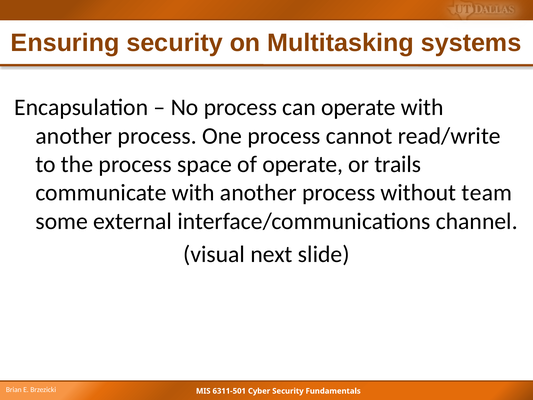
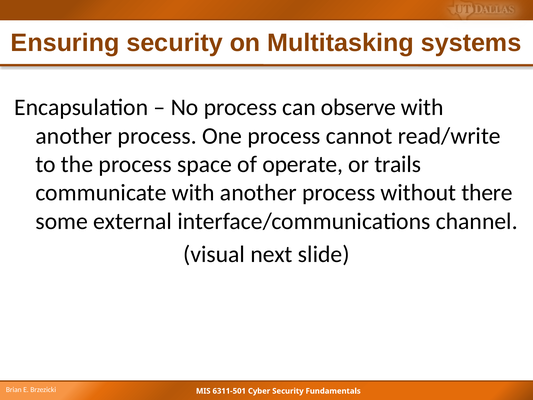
can operate: operate -> observe
team: team -> there
